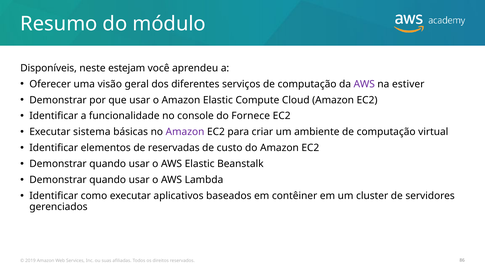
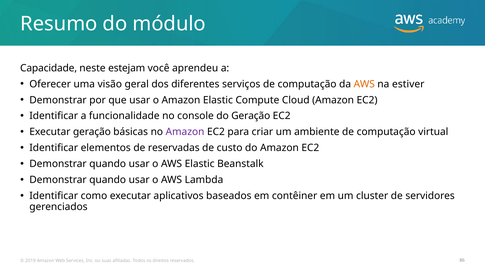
Disponíveis: Disponíveis -> Capacidade
AWS at (364, 84) colour: purple -> orange
do Fornece: Fornece -> Geração
Executar sistema: sistema -> geração
